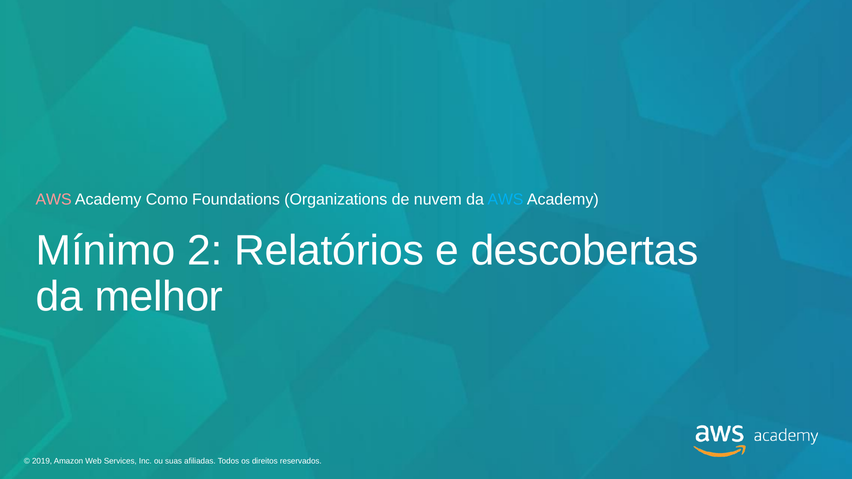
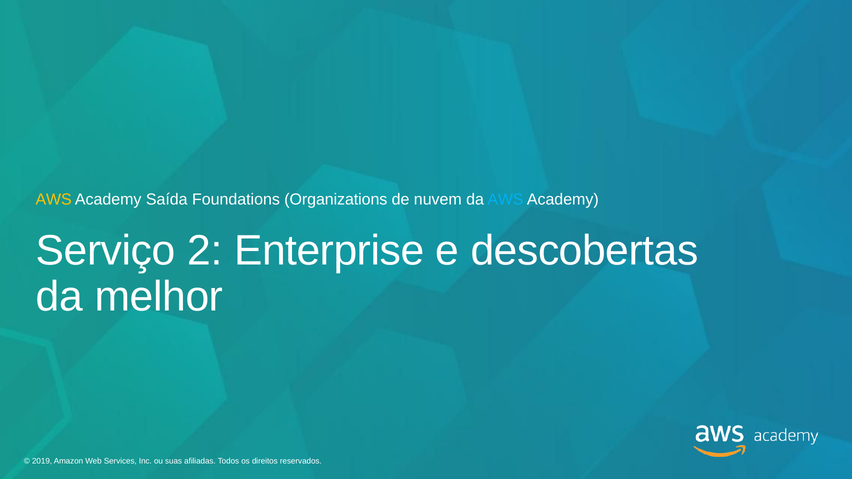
AWS at (54, 200) colour: pink -> yellow
Como: Como -> Saída
Mínimo: Mínimo -> Serviço
Relatórios: Relatórios -> Enterprise
